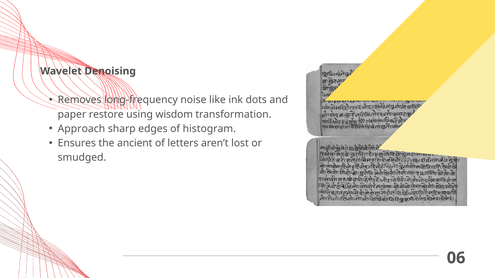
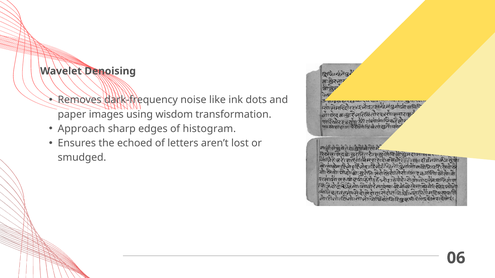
long-frequency: long-frequency -> dark-frequency
restore: restore -> images
ancient: ancient -> echoed
